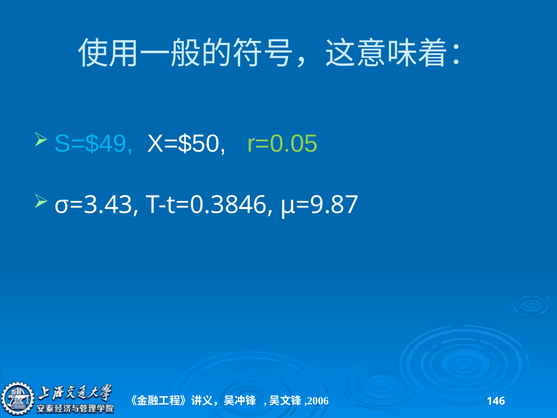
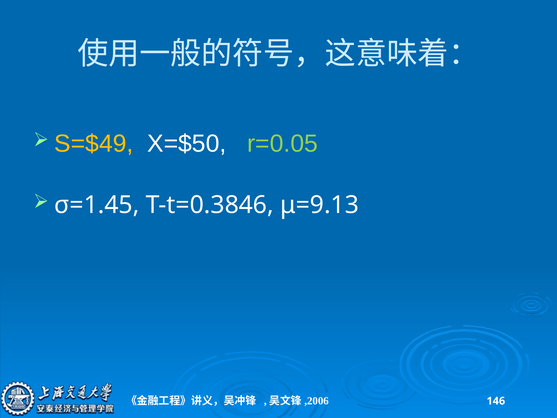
S=$49 colour: light blue -> yellow
σ=3.43: σ=3.43 -> σ=1.45
μ=9.87: μ=9.87 -> μ=9.13
